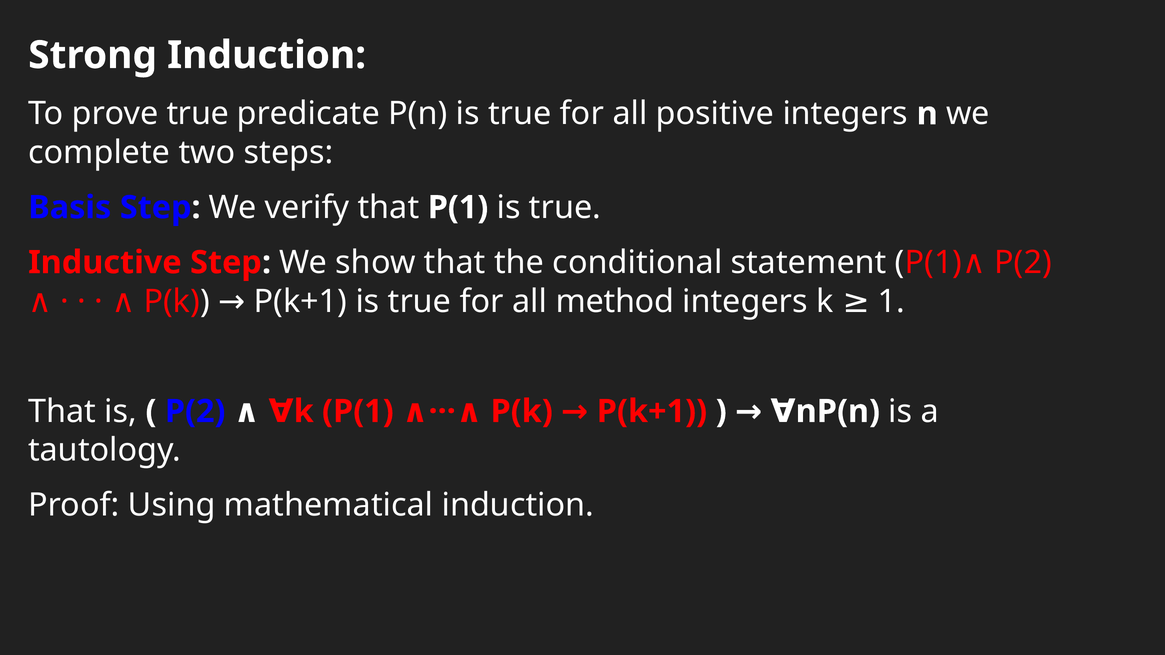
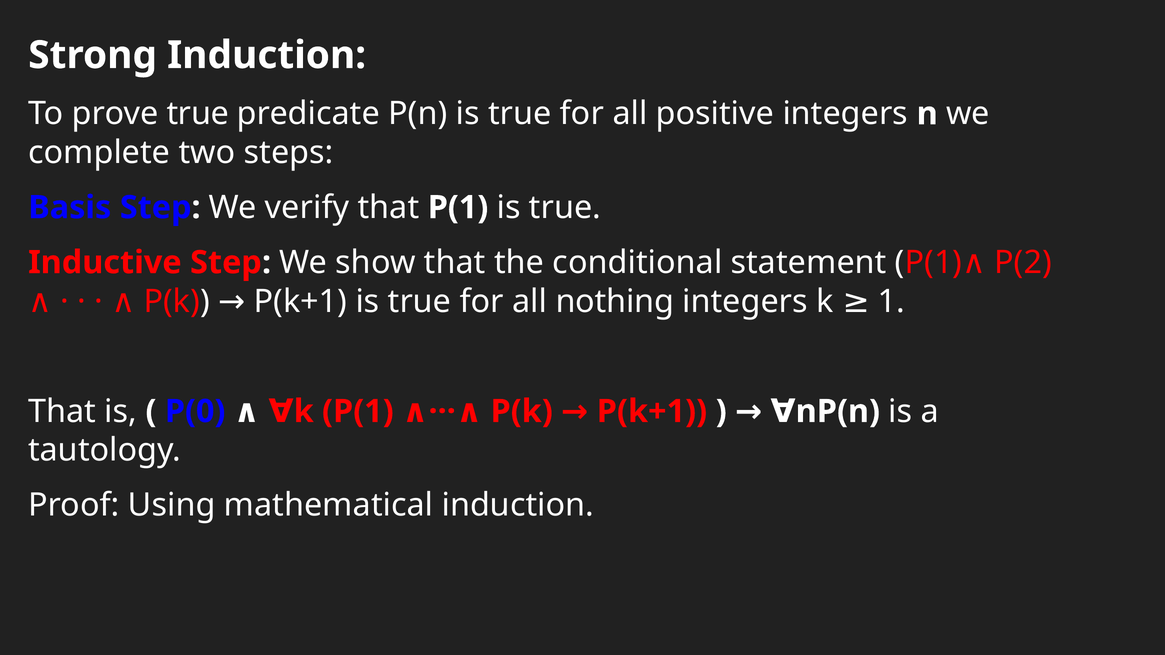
method: method -> nothing
P(2 at (195, 412): P(2 -> P(0
